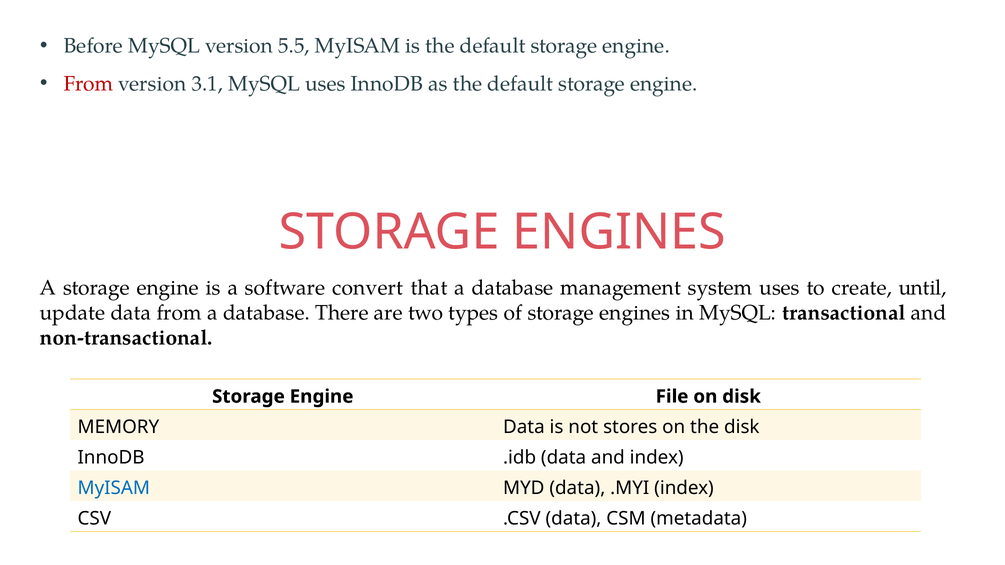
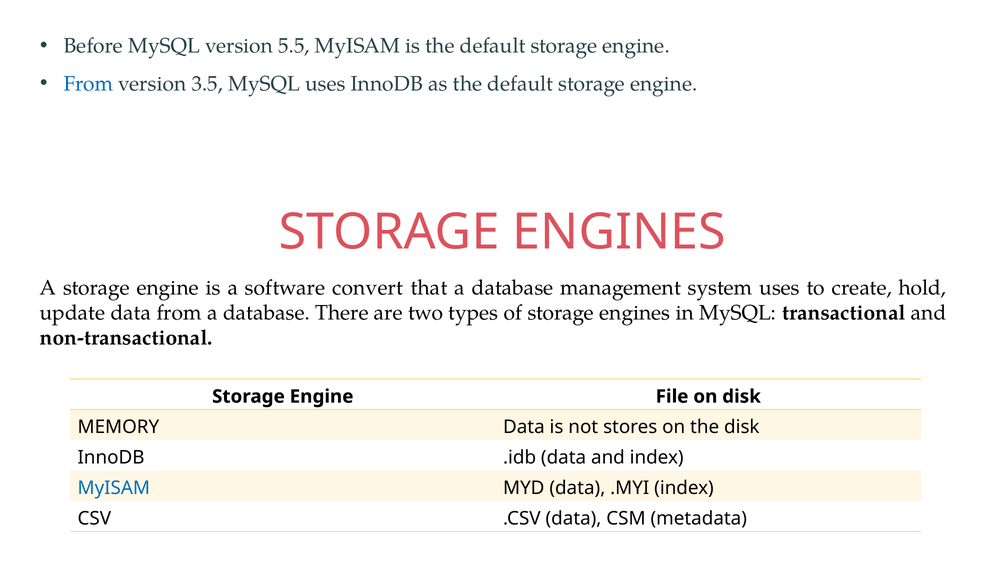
From at (88, 84) colour: red -> blue
3.1: 3.1 -> 3.5
until: until -> hold
